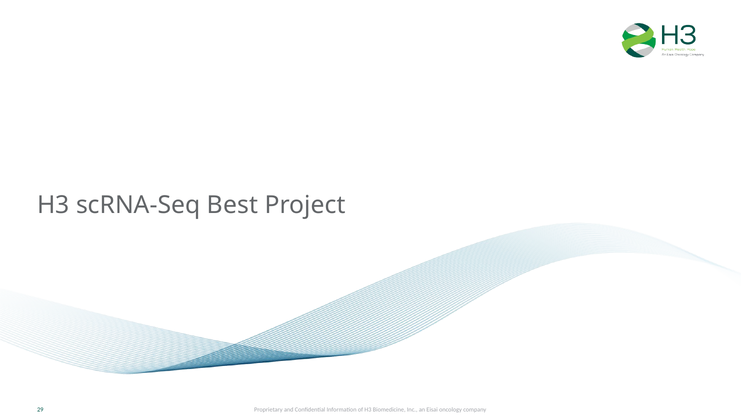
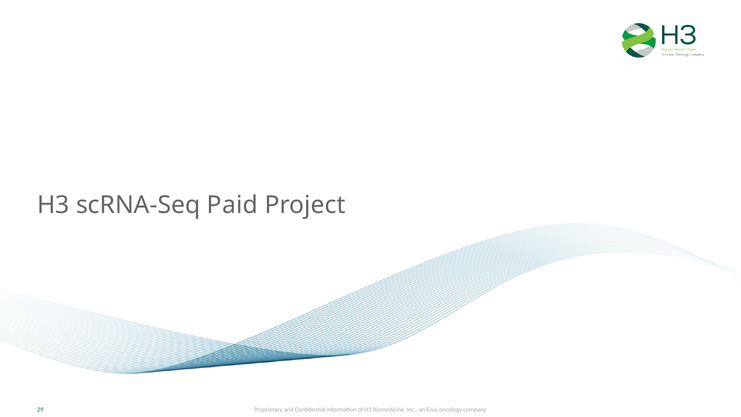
Best: Best -> Paid
